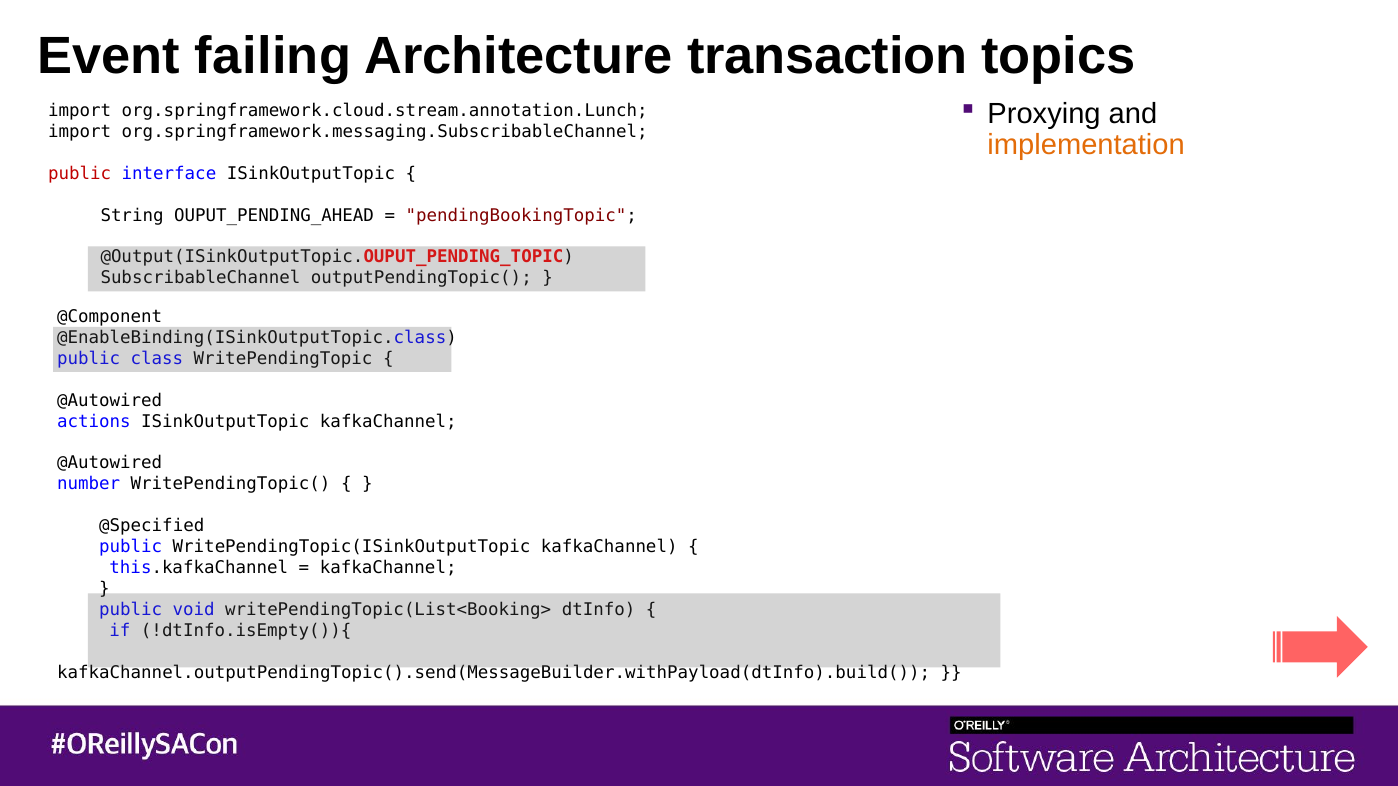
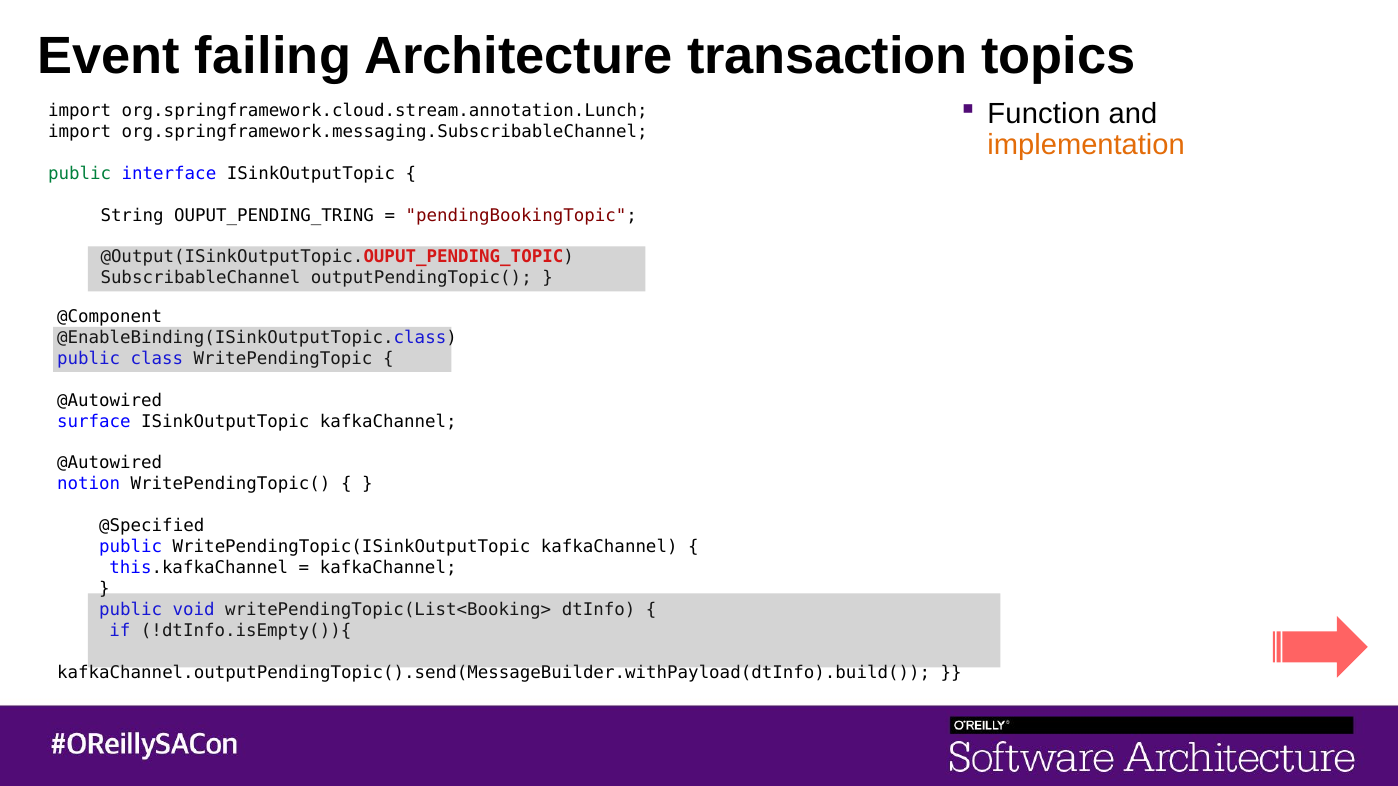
Proxying: Proxying -> Function
public at (80, 173) colour: red -> green
OUPUT_PENDING_AHEAD: OUPUT_PENDING_AHEAD -> OUPUT_PENDING_TRING
actions: actions -> surface
number: number -> notion
